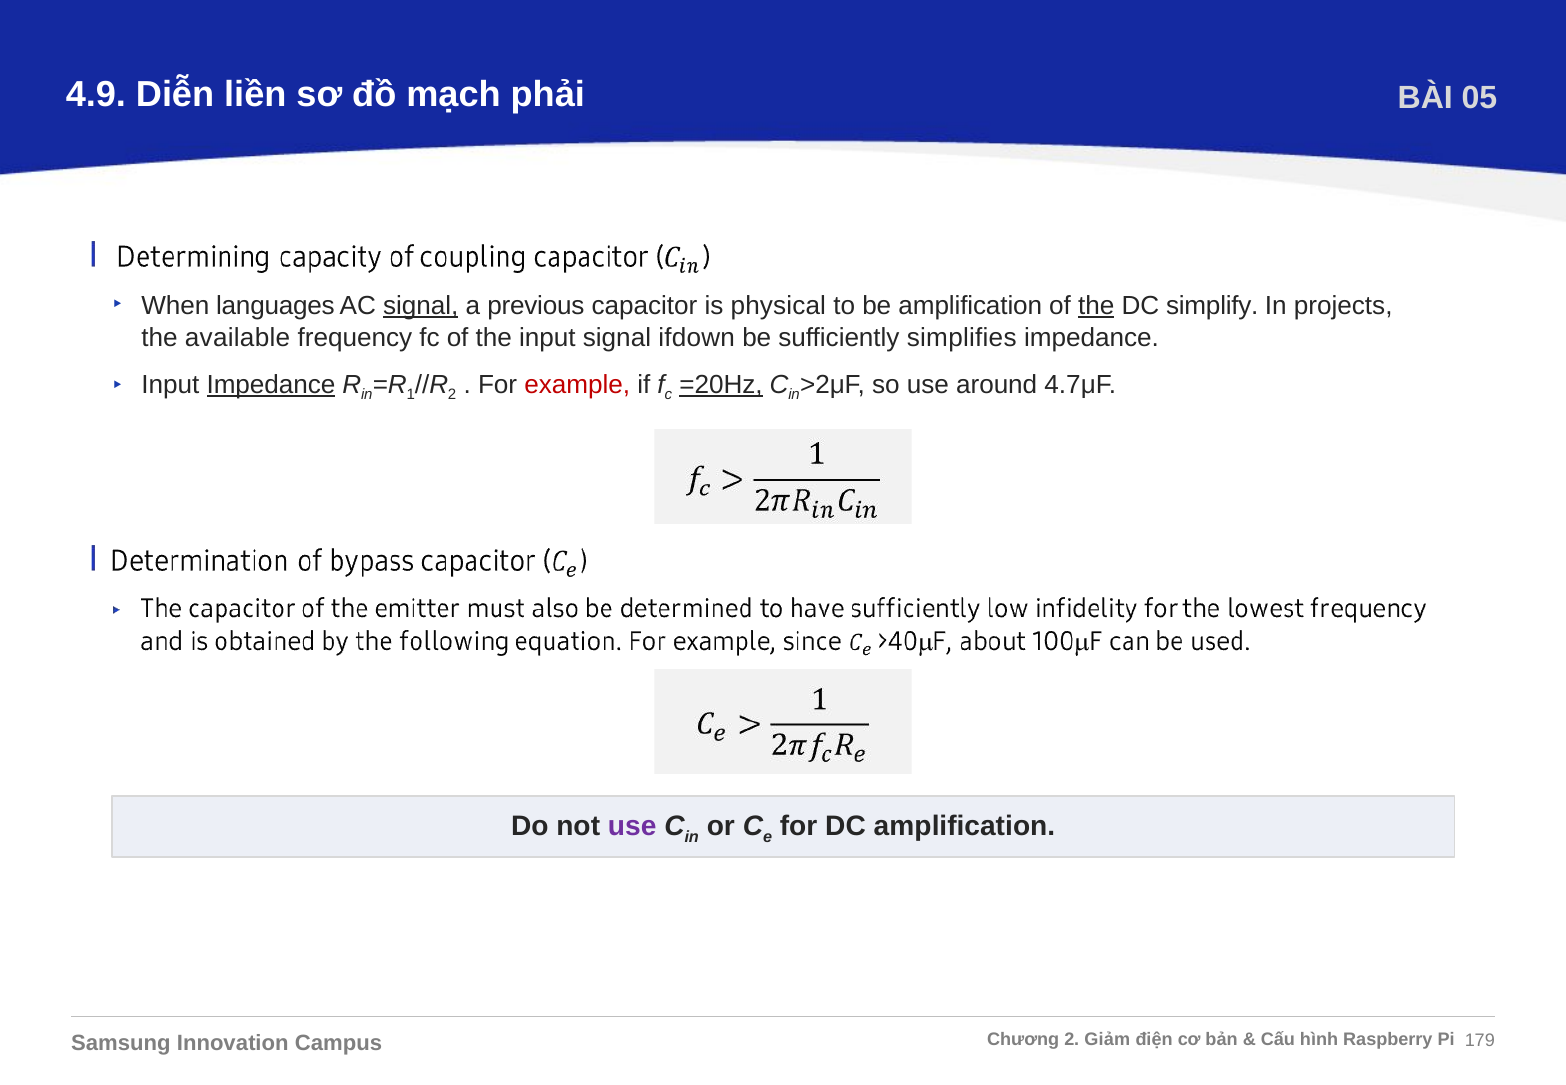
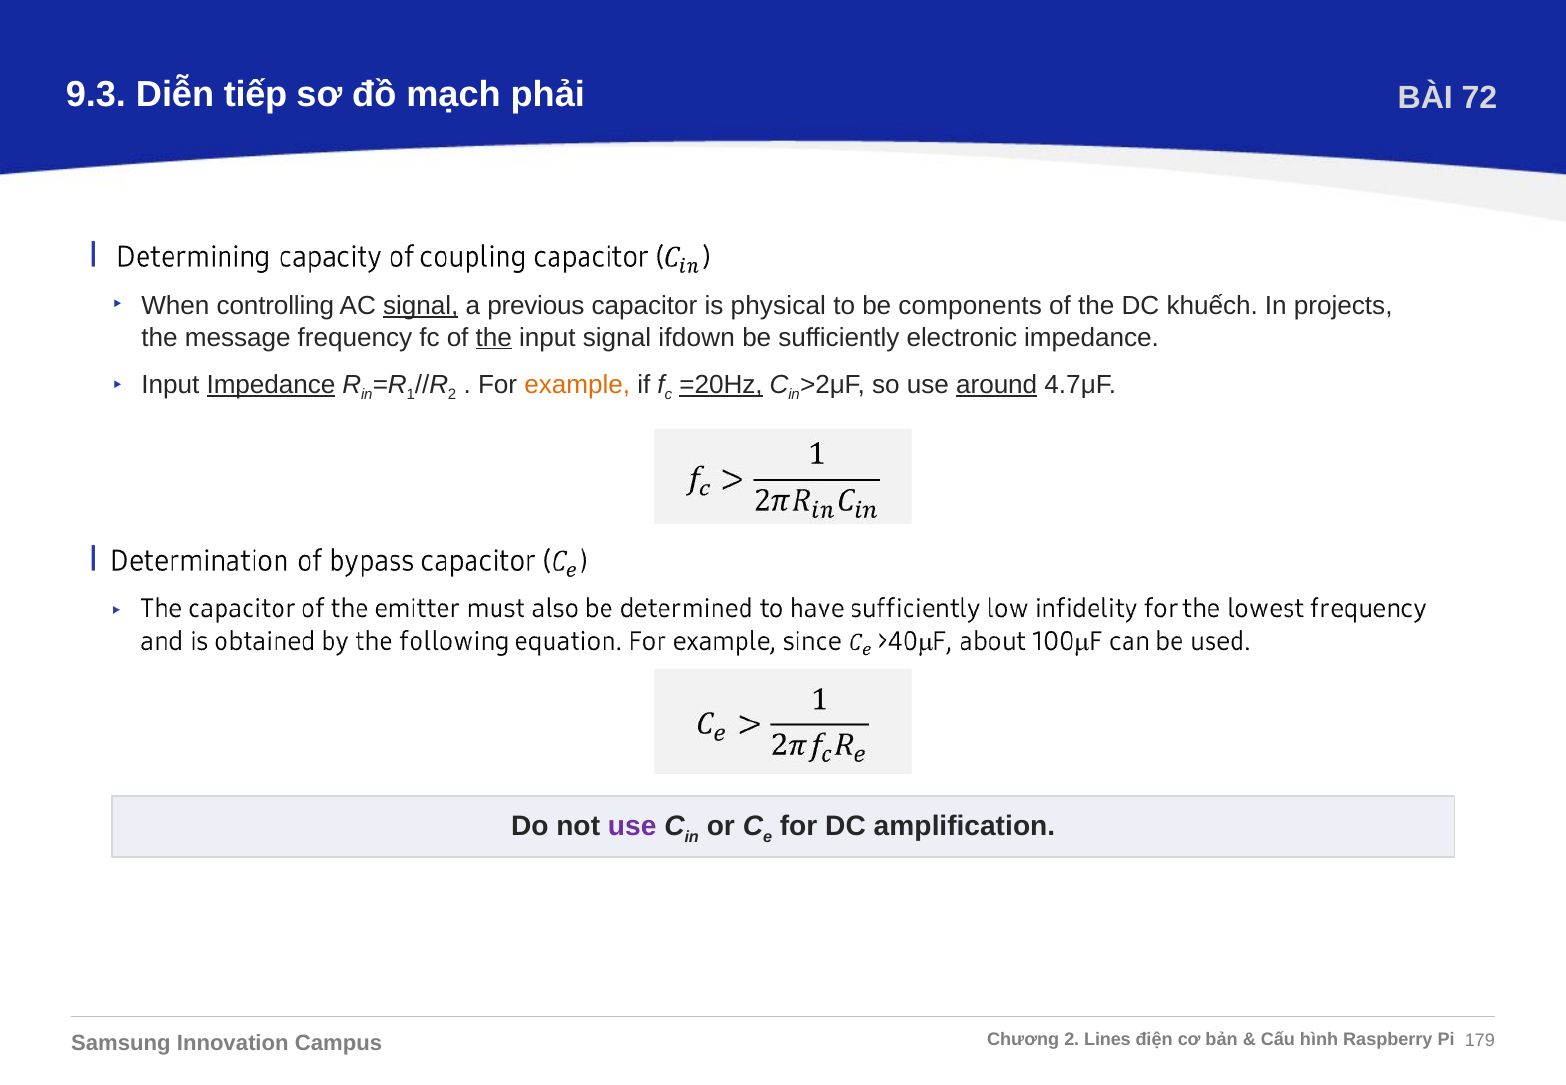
4.9: 4.9 -> 9.3
liền: liền -> tiếp
05: 05 -> 72
languages: languages -> controlling
be amplification: amplification -> components
the at (1096, 306) underline: present -> none
simplify: simplify -> khuếch
available: available -> message
the at (494, 337) underline: none -> present
simplifies: simplifies -> electronic
example colour: red -> orange
around underline: none -> present
Giảm: Giảm -> Lines
